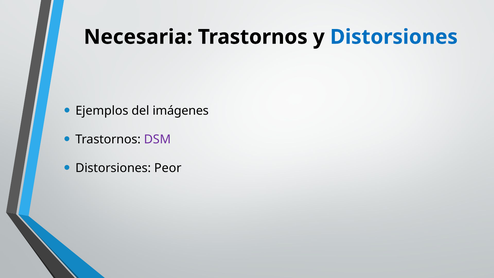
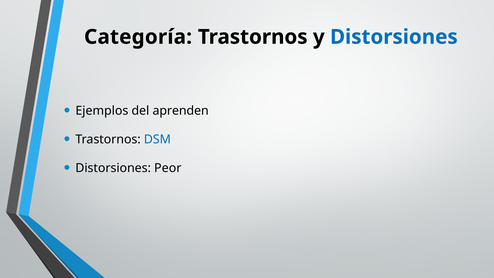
Necesaria: Necesaria -> Categoría
imágenes: imágenes -> aprenden
DSM colour: purple -> blue
